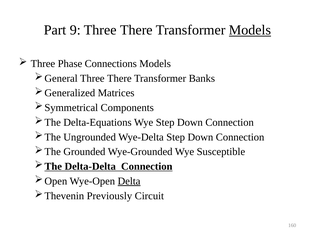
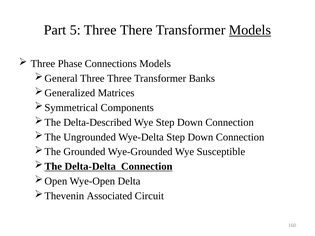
9: 9 -> 5
There at (119, 78): There -> Three
Delta-Equations: Delta-Equations -> Delta-Described
Delta underline: present -> none
Previously: Previously -> Associated
